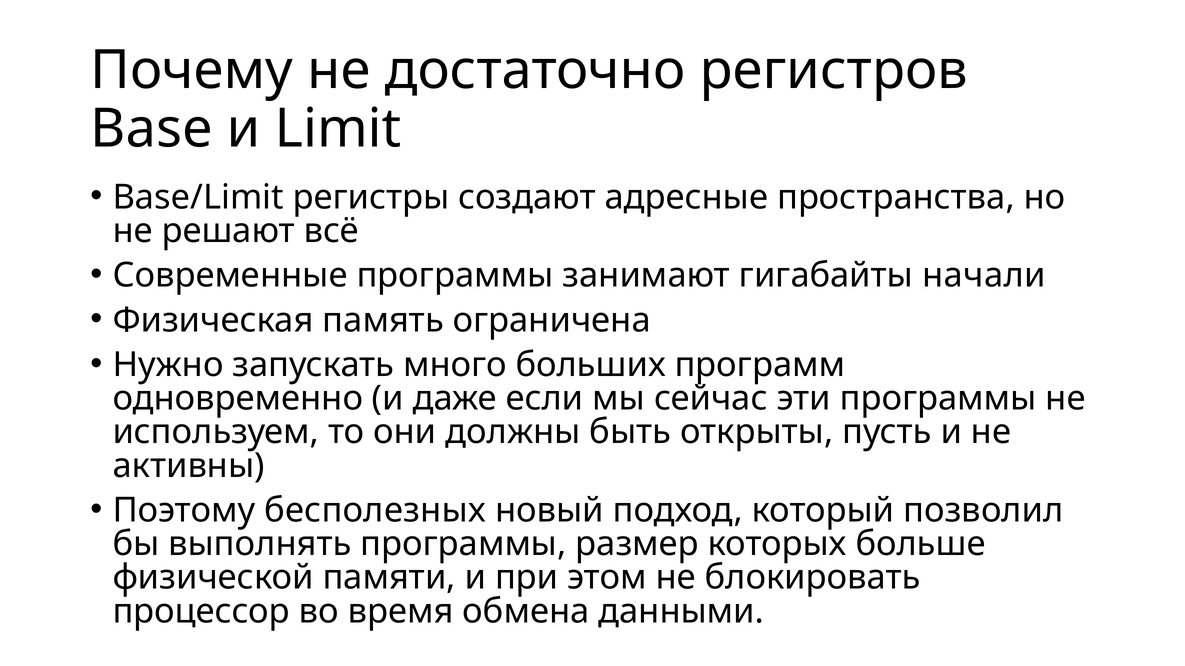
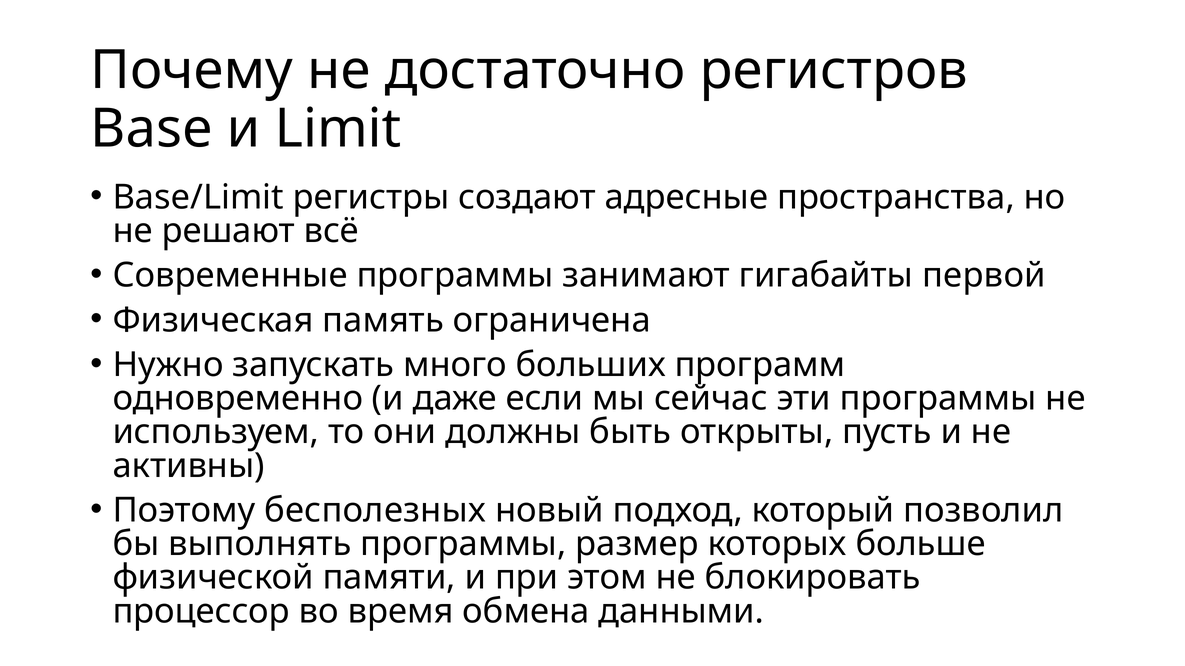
начали: начали -> первой
